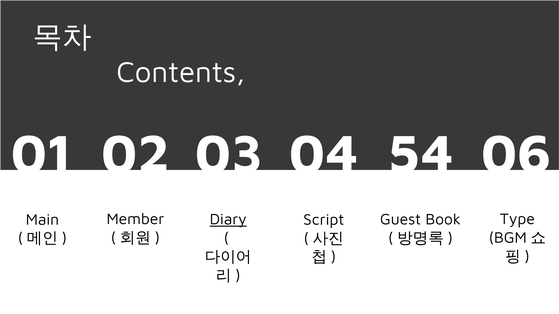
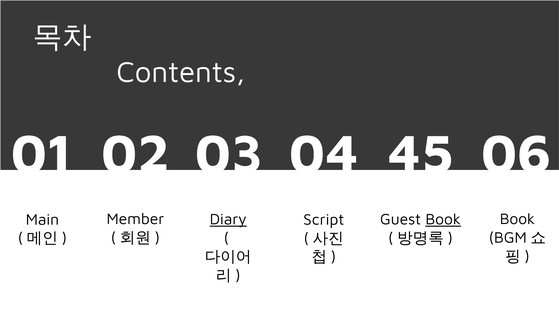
54: 54 -> 45
Type at (517, 219): Type -> Book
Book at (443, 220) underline: none -> present
